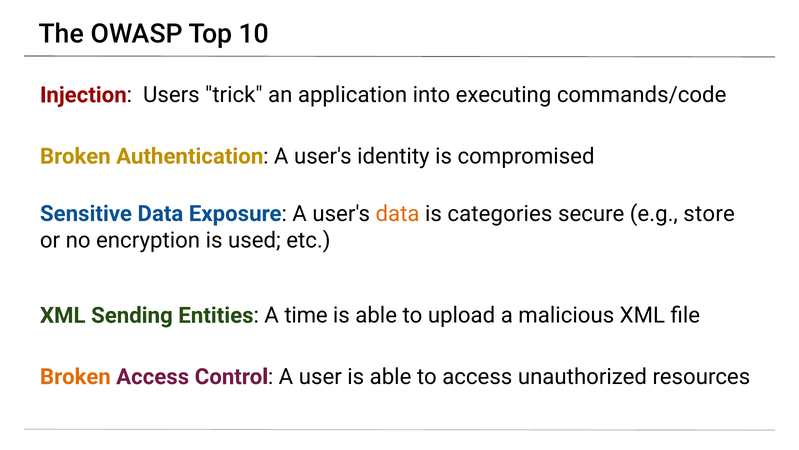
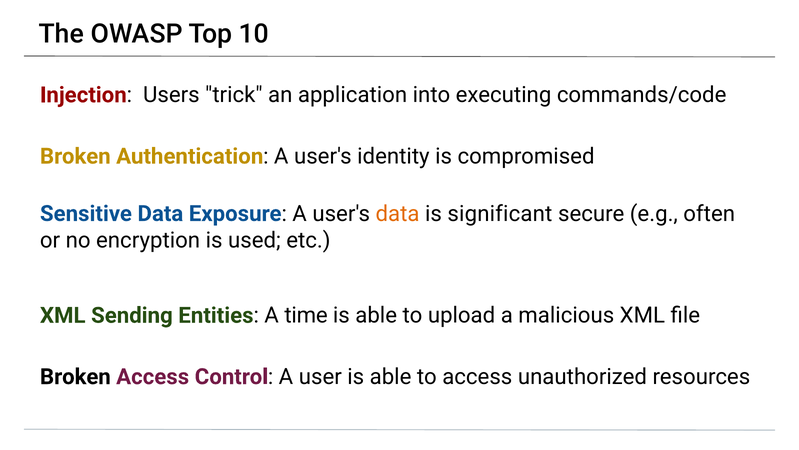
categories: categories -> significant
store: store -> often
Broken at (75, 376) colour: orange -> black
